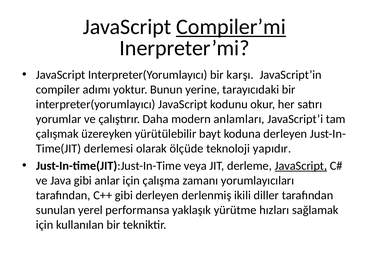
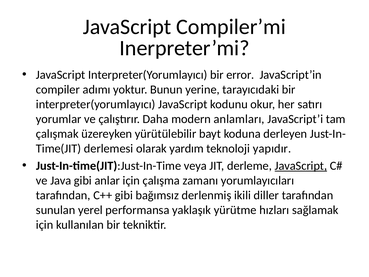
Compiler’mi underline: present -> none
karşı: karşı -> error
ölçüde: ölçüde -> yardım
gibi derleyen: derleyen -> bağımsız
